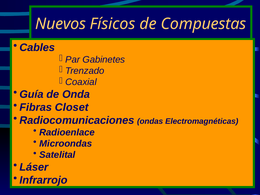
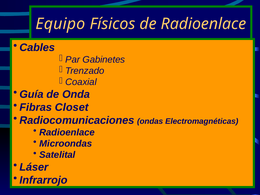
Nuevos: Nuevos -> Equipo
de Compuestas: Compuestas -> Radioenlace
